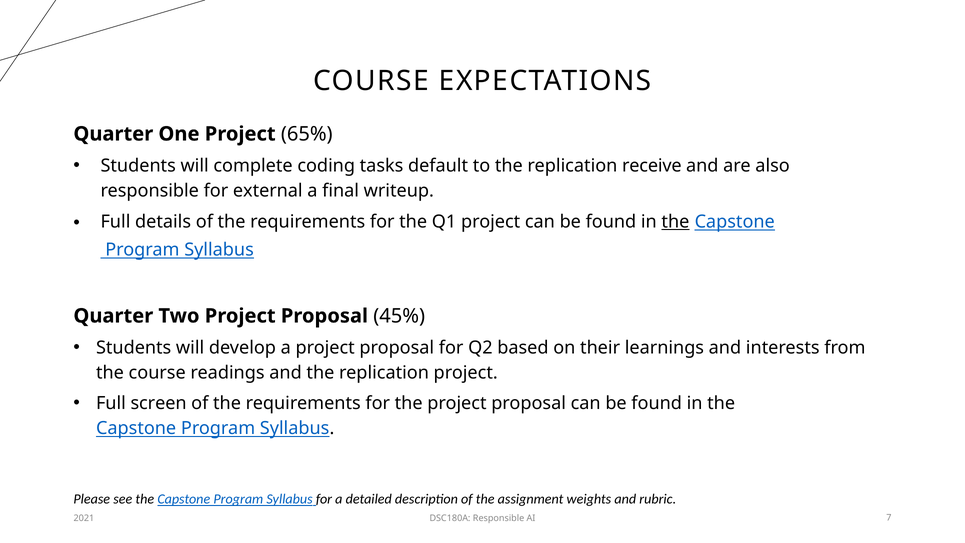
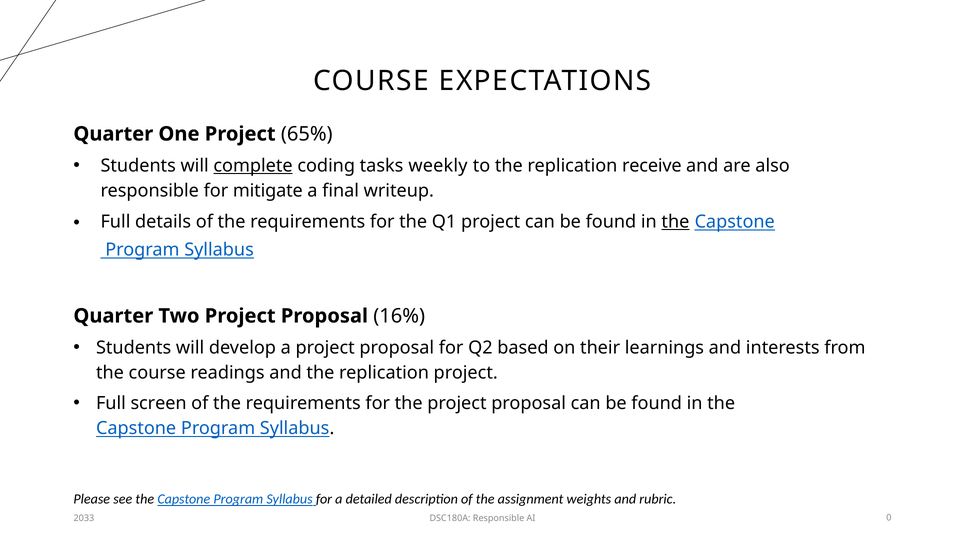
complete underline: none -> present
default: default -> weekly
external: external -> mitigate
45%: 45% -> 16%
2021: 2021 -> 2033
7: 7 -> 0
